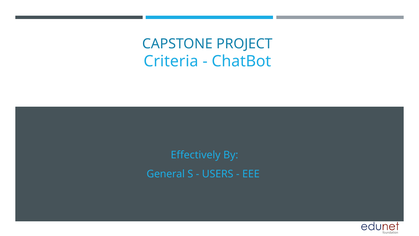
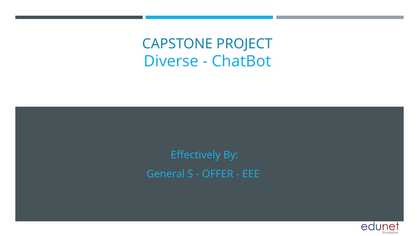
Criteria: Criteria -> Diverse
USERS: USERS -> OFFER
